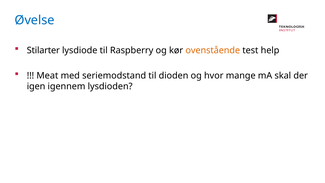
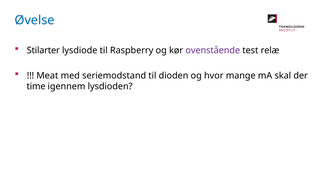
ovenstående colour: orange -> purple
help: help -> relæ
igen: igen -> time
